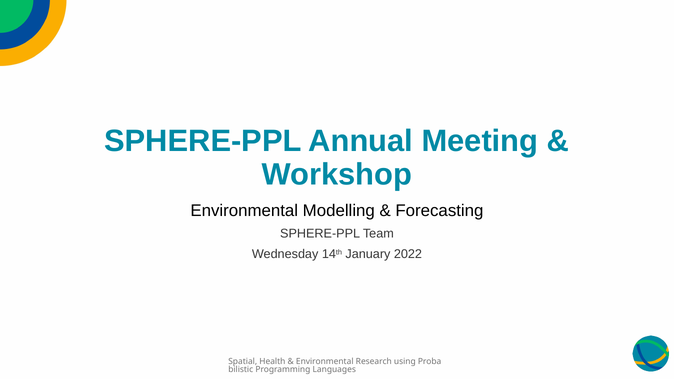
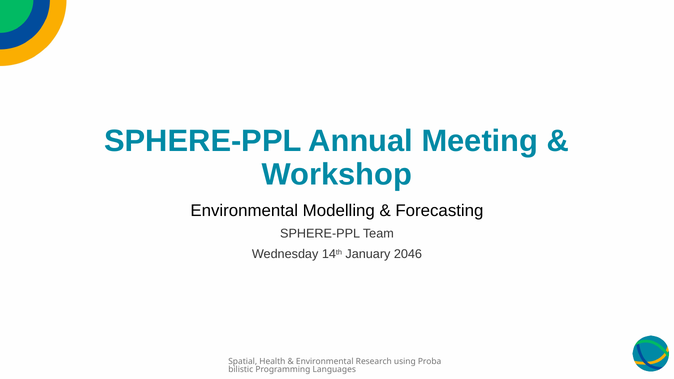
2022: 2022 -> 2046
